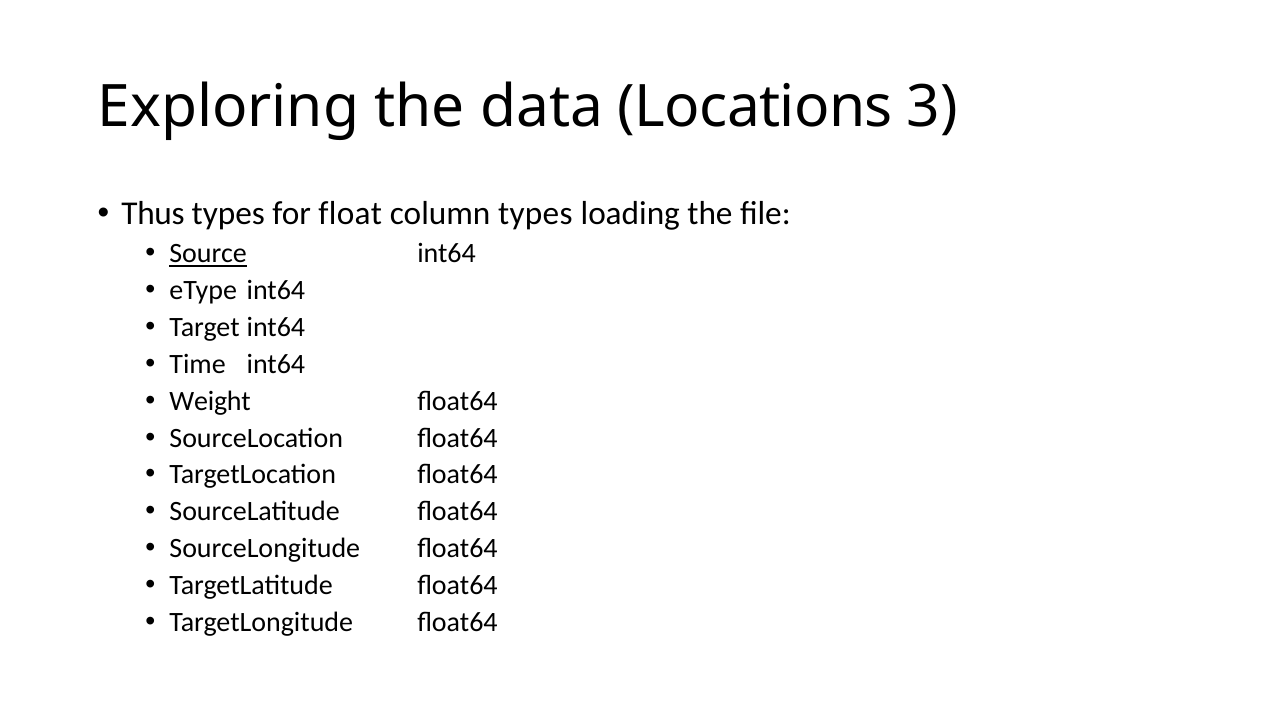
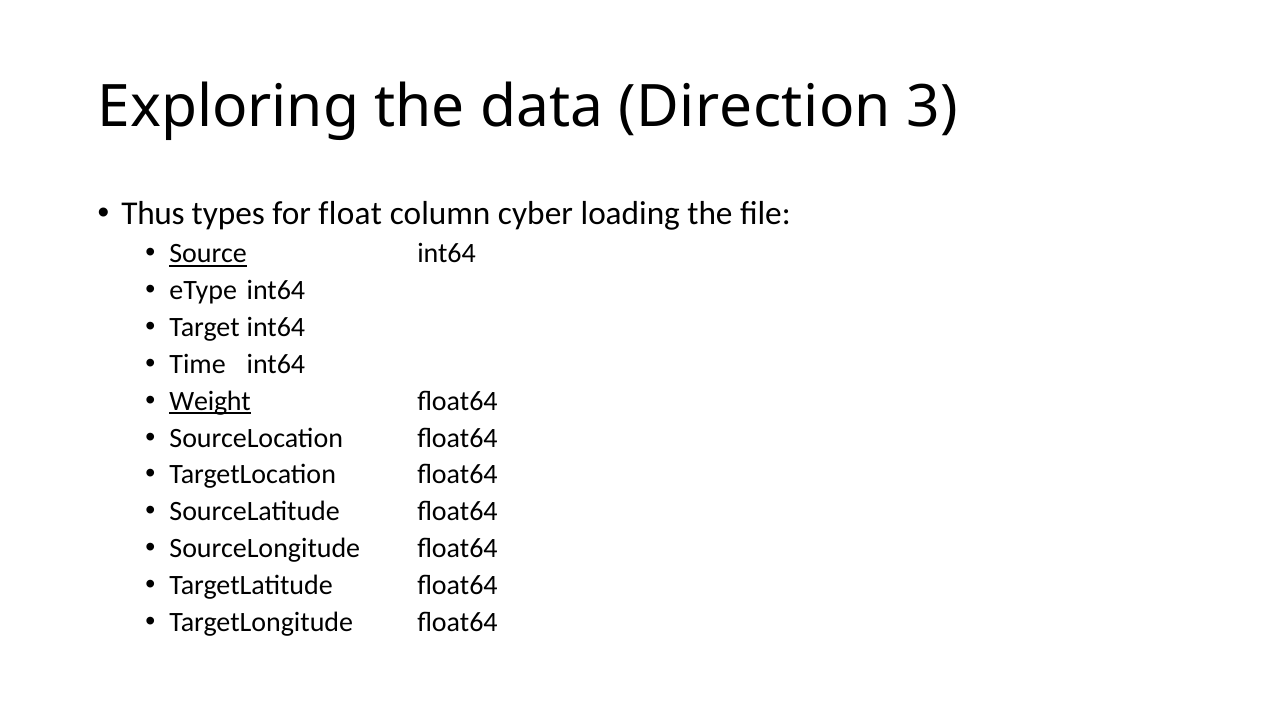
Locations: Locations -> Direction
column types: types -> cyber
Weight underline: none -> present
